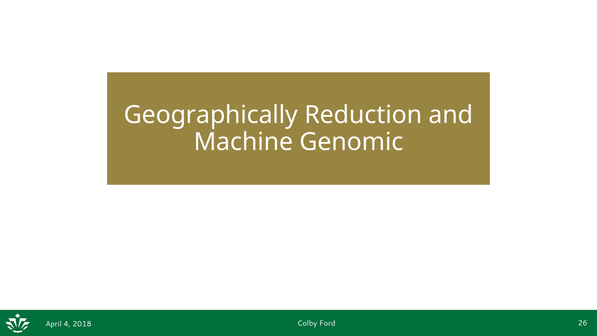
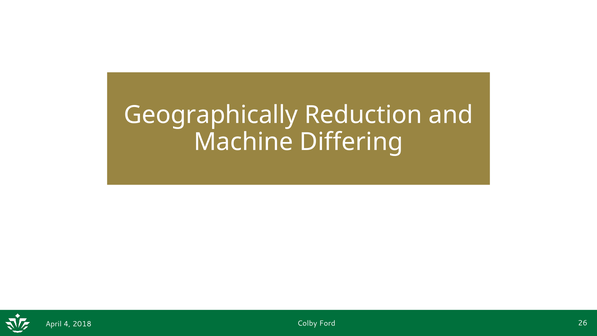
Genomic: Genomic -> Differing
